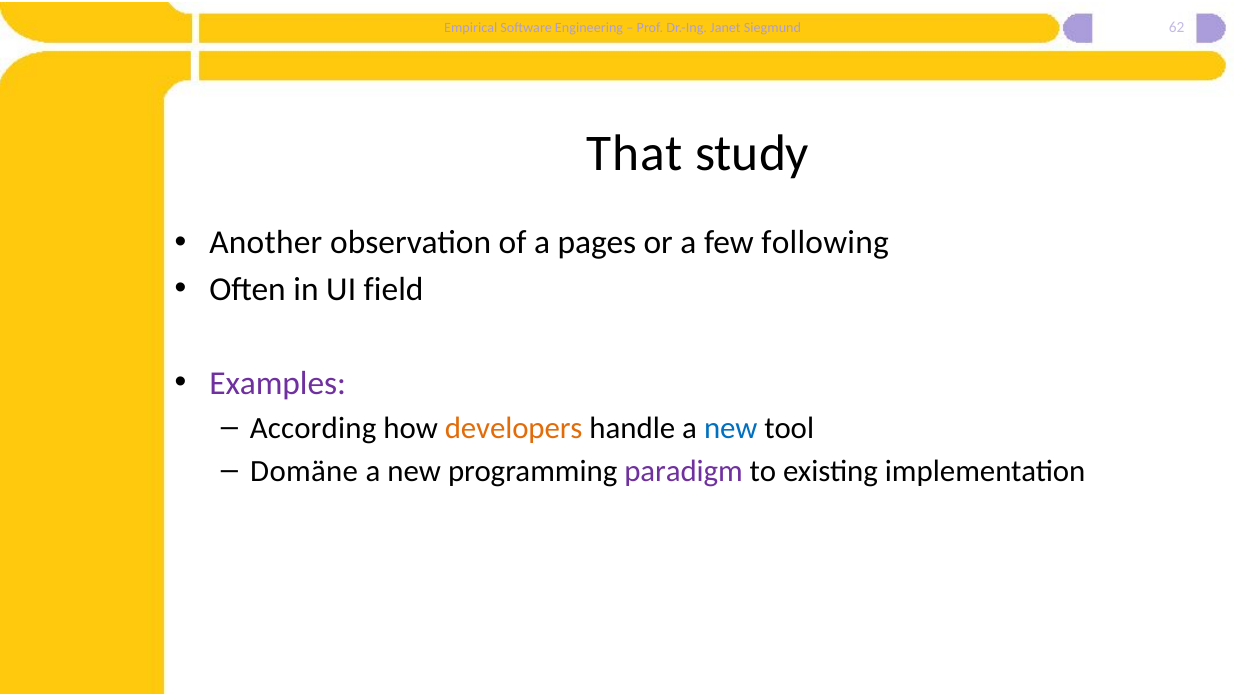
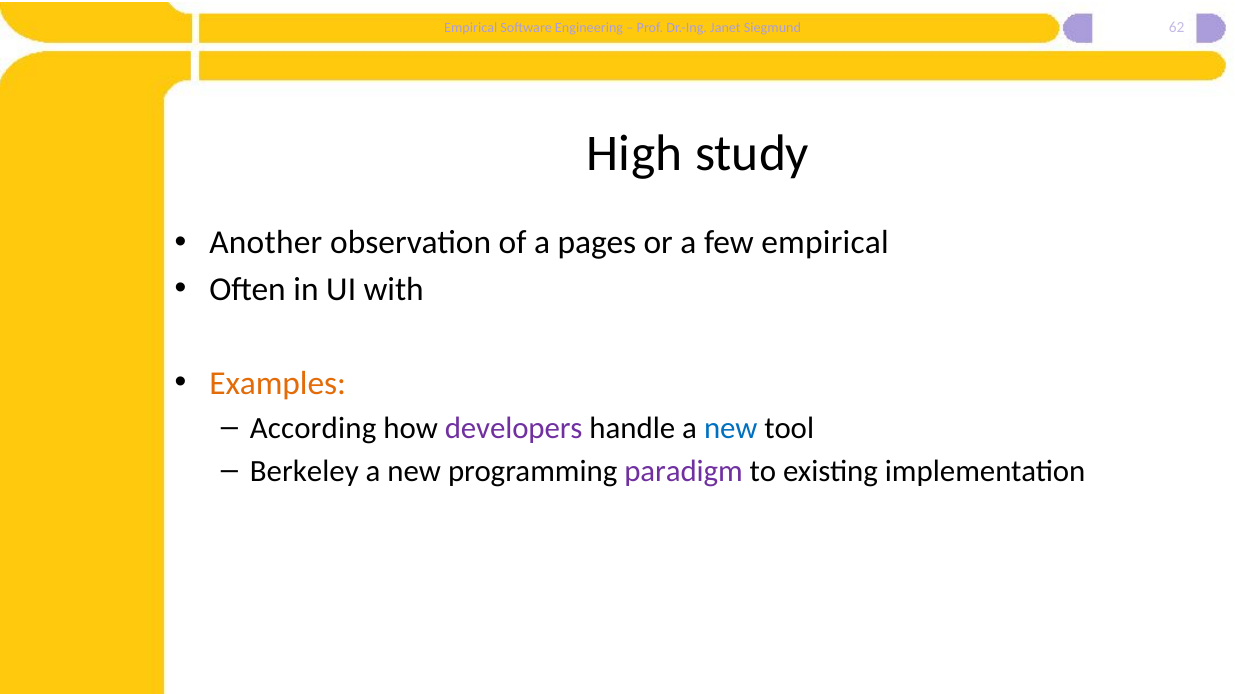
That: That -> High
few following: following -> empirical
field: field -> with
Examples colour: purple -> orange
developers colour: orange -> purple
Domäne: Domäne -> Berkeley
